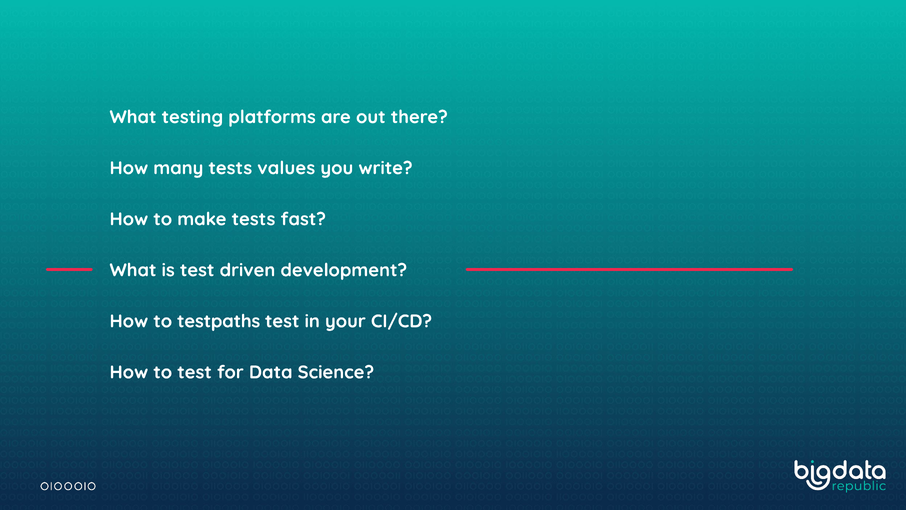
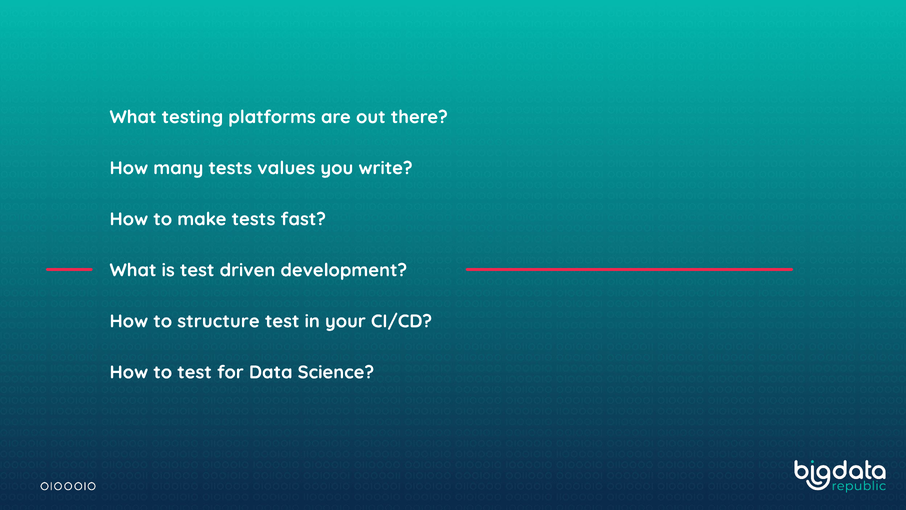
testpaths: testpaths -> structure
